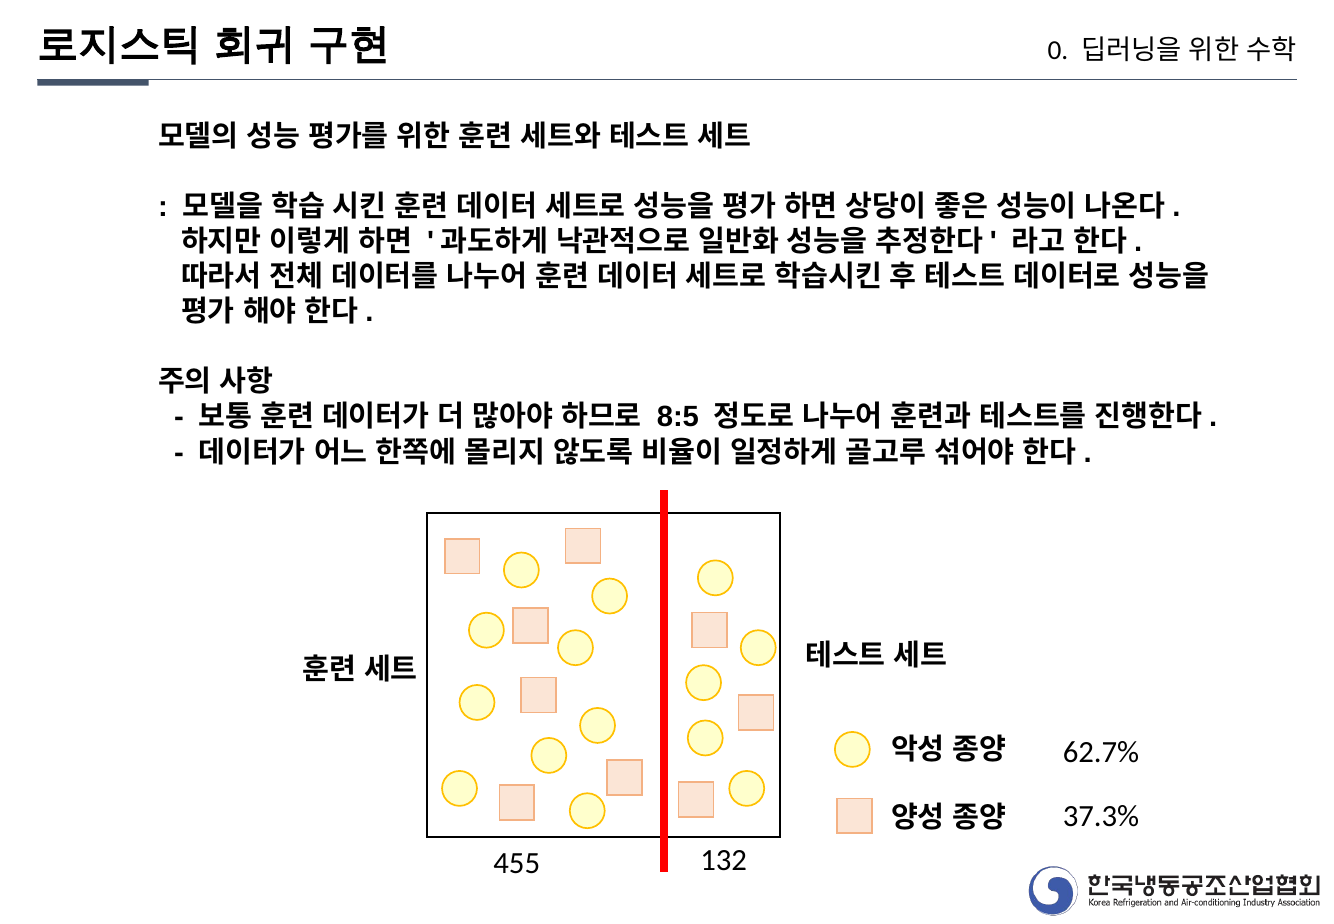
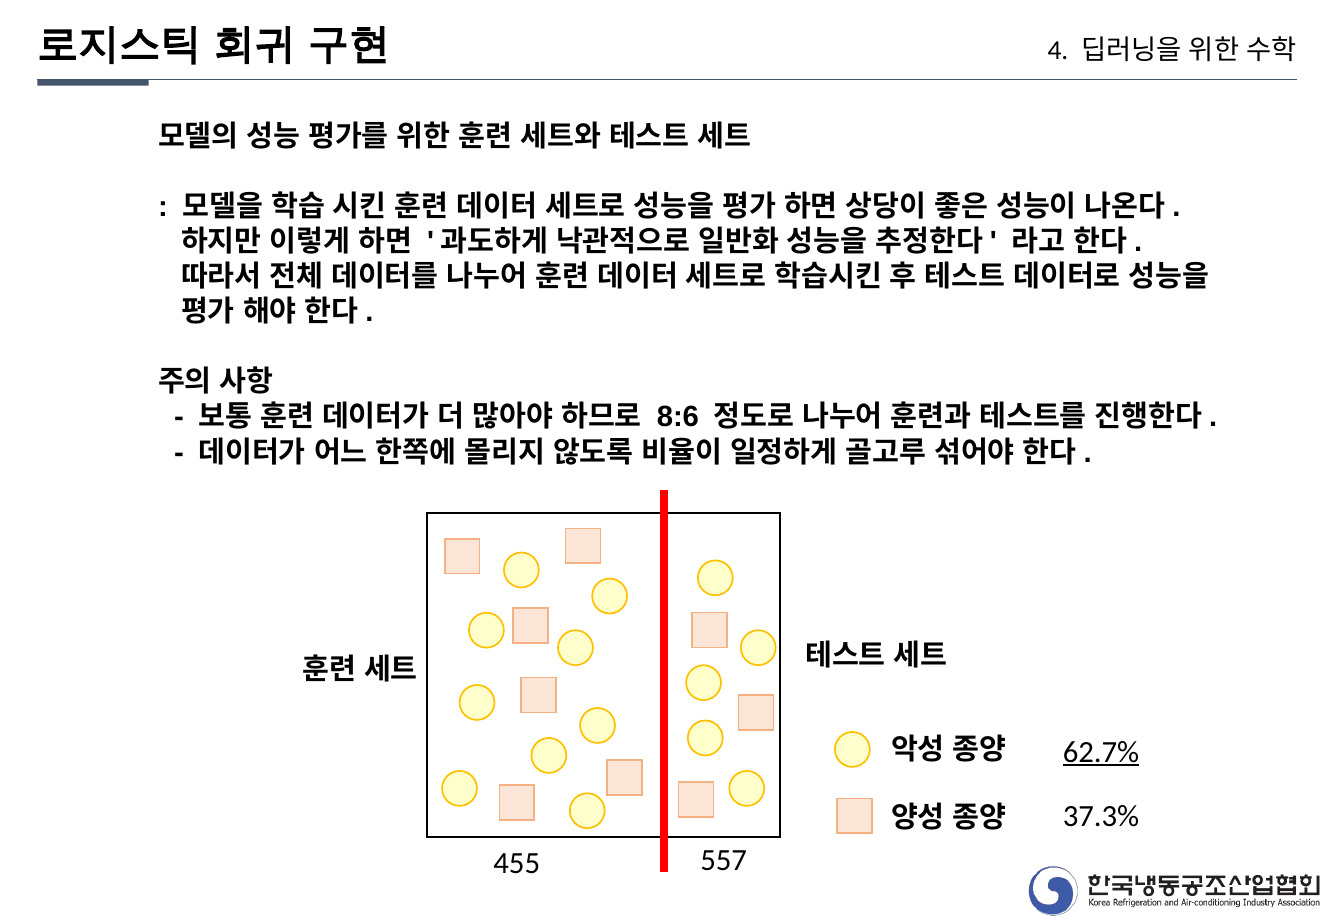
0: 0 -> 4
8:5: 8:5 -> 8:6
62.7% underline: none -> present
132: 132 -> 557
